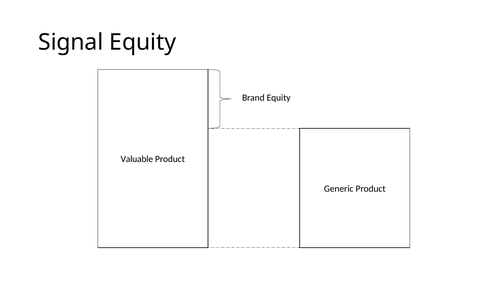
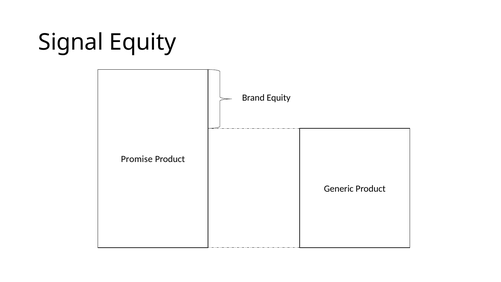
Valuable: Valuable -> Promise
